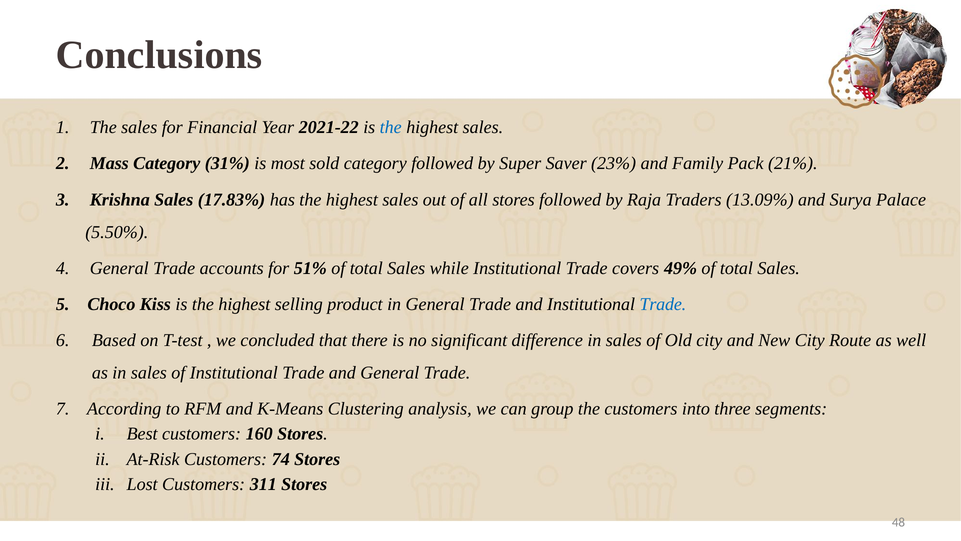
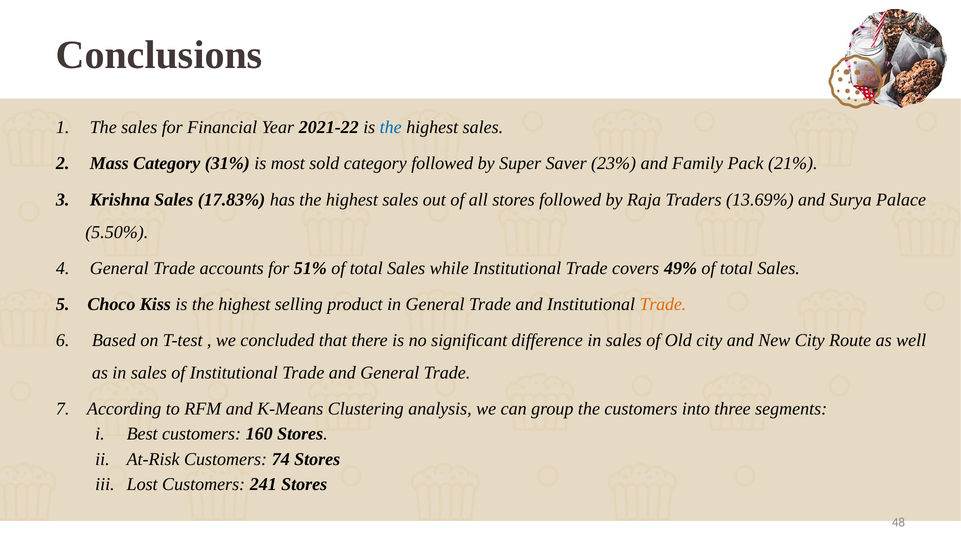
13.09%: 13.09% -> 13.69%
Trade at (663, 304) colour: blue -> orange
311: 311 -> 241
